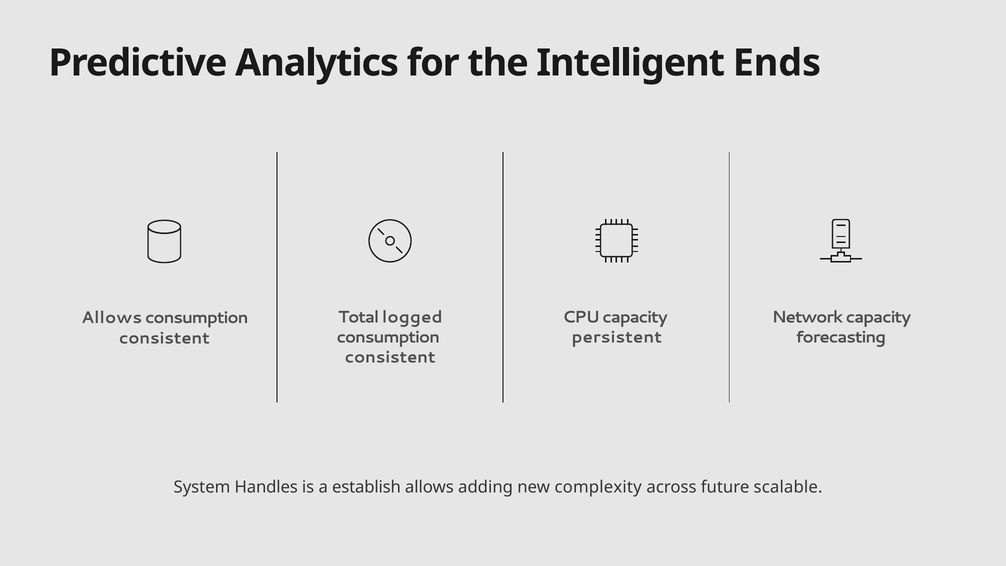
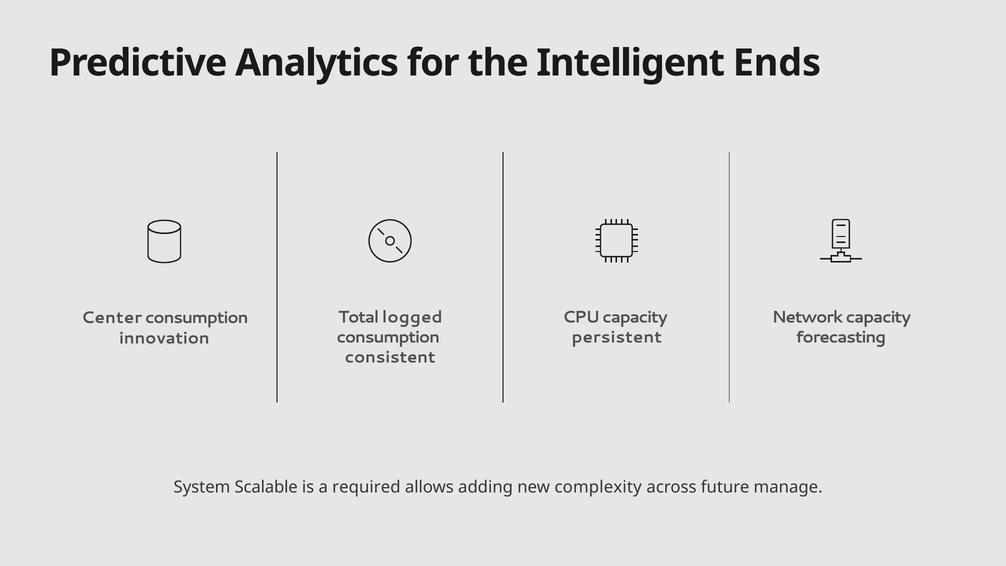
Allows at (112, 318): Allows -> Center
consistent at (164, 338): consistent -> innovation
Handles: Handles -> Scalable
establish: establish -> required
scalable: scalable -> manage
